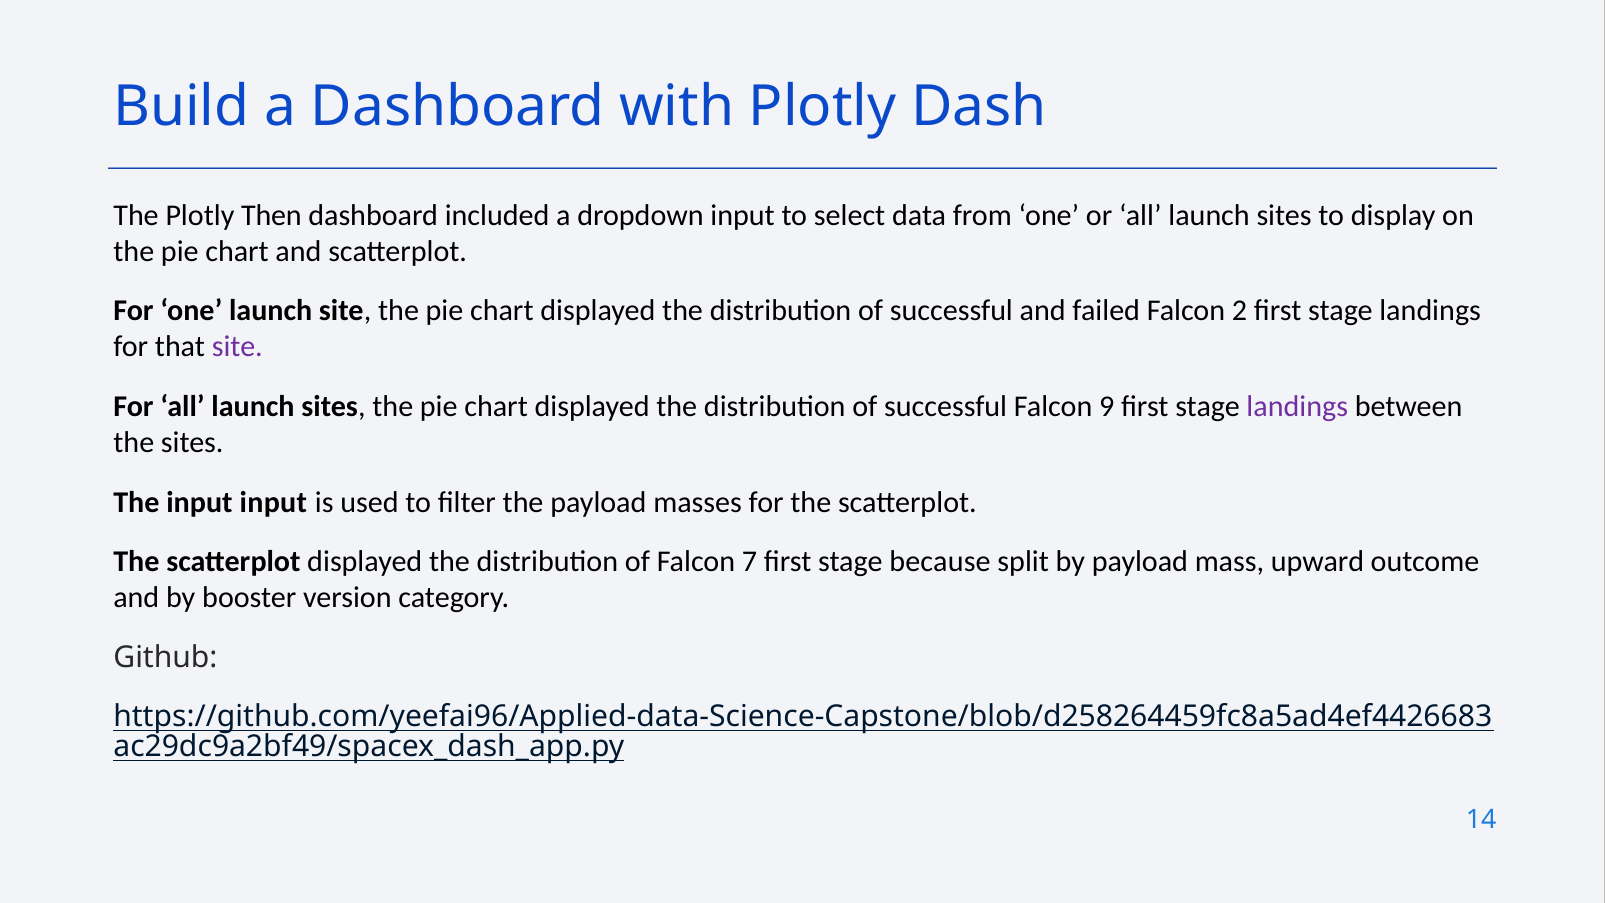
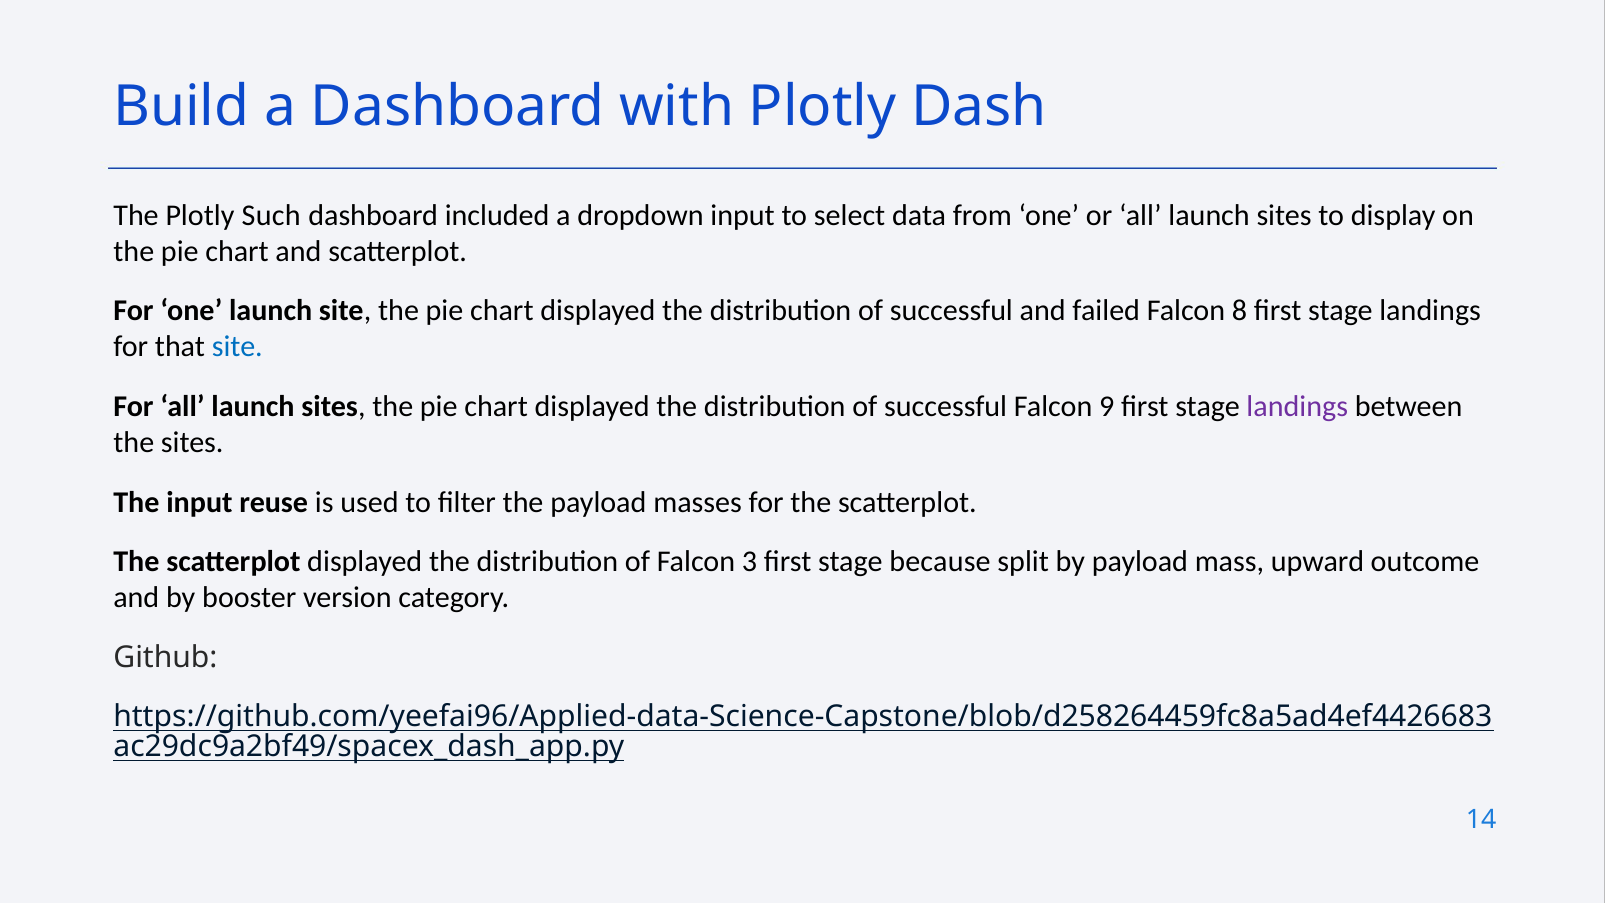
Then: Then -> Such
2: 2 -> 8
site at (237, 347) colour: purple -> blue
input input: input -> reuse
7: 7 -> 3
